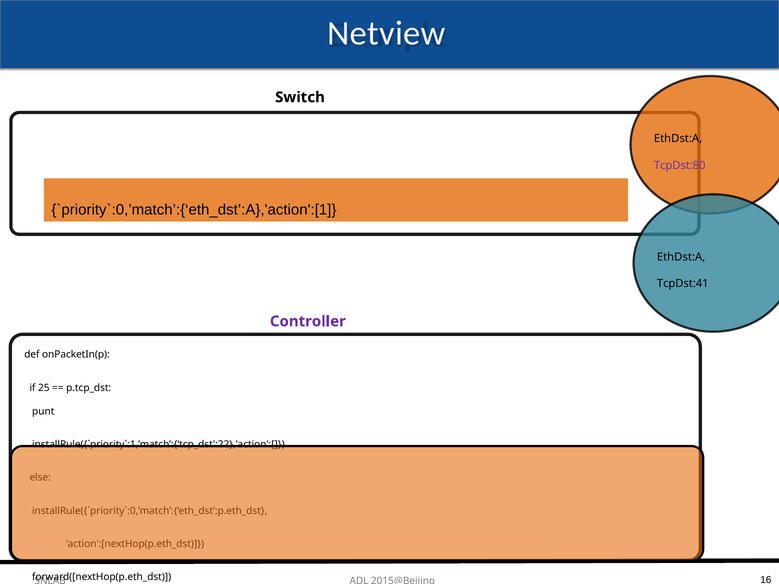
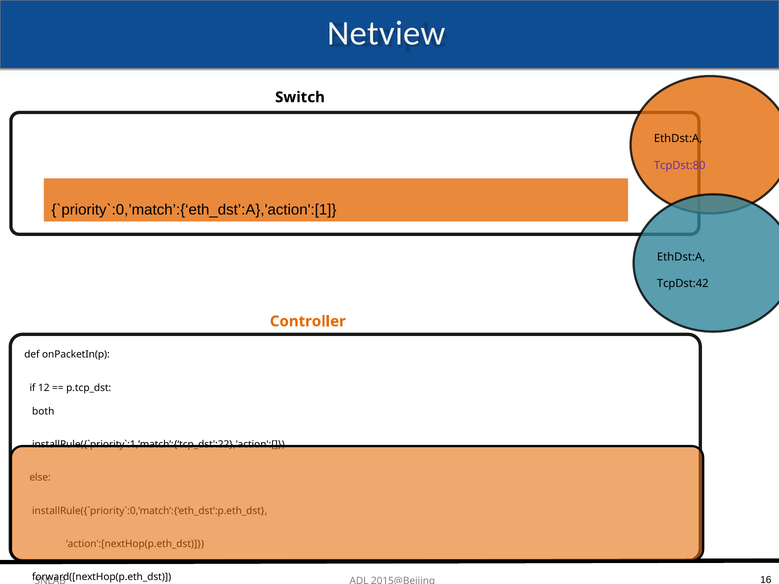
TcpDst:41: TcpDst:41 -> TcpDst:42
Controller colour: purple -> orange
25: 25 -> 12
punt: punt -> both
